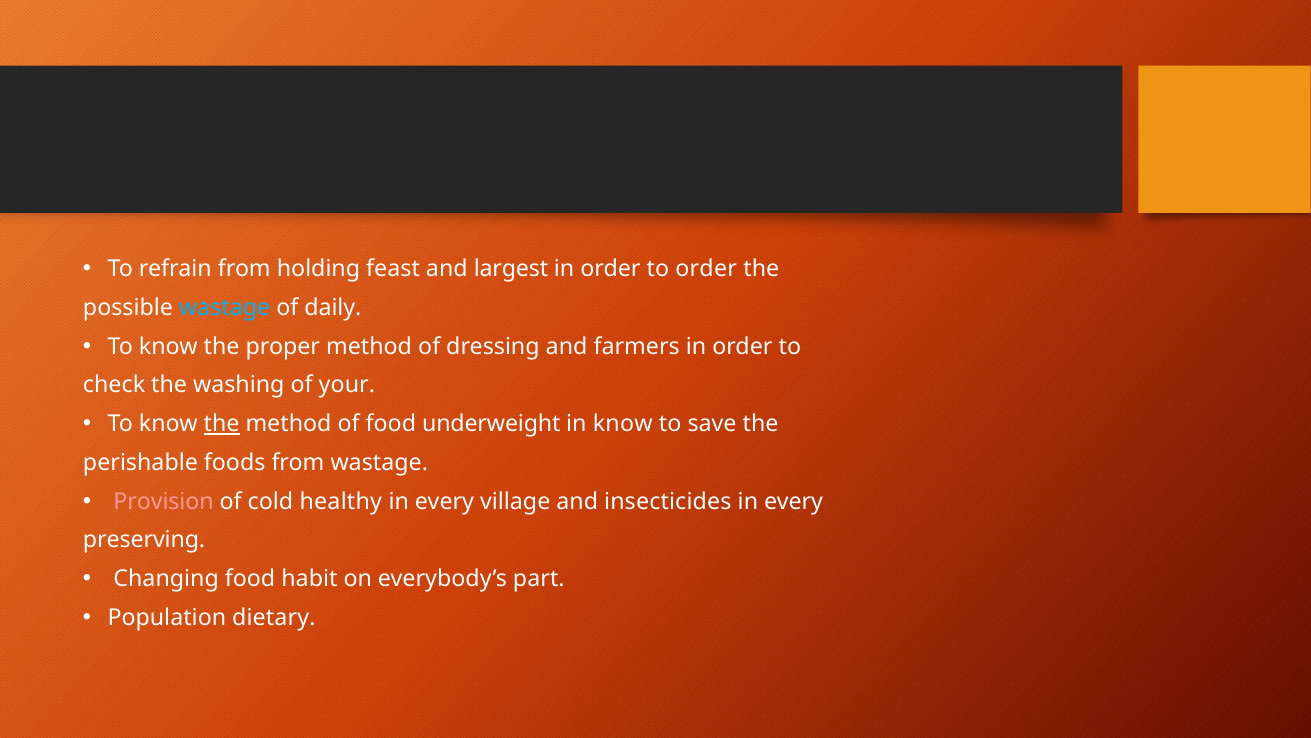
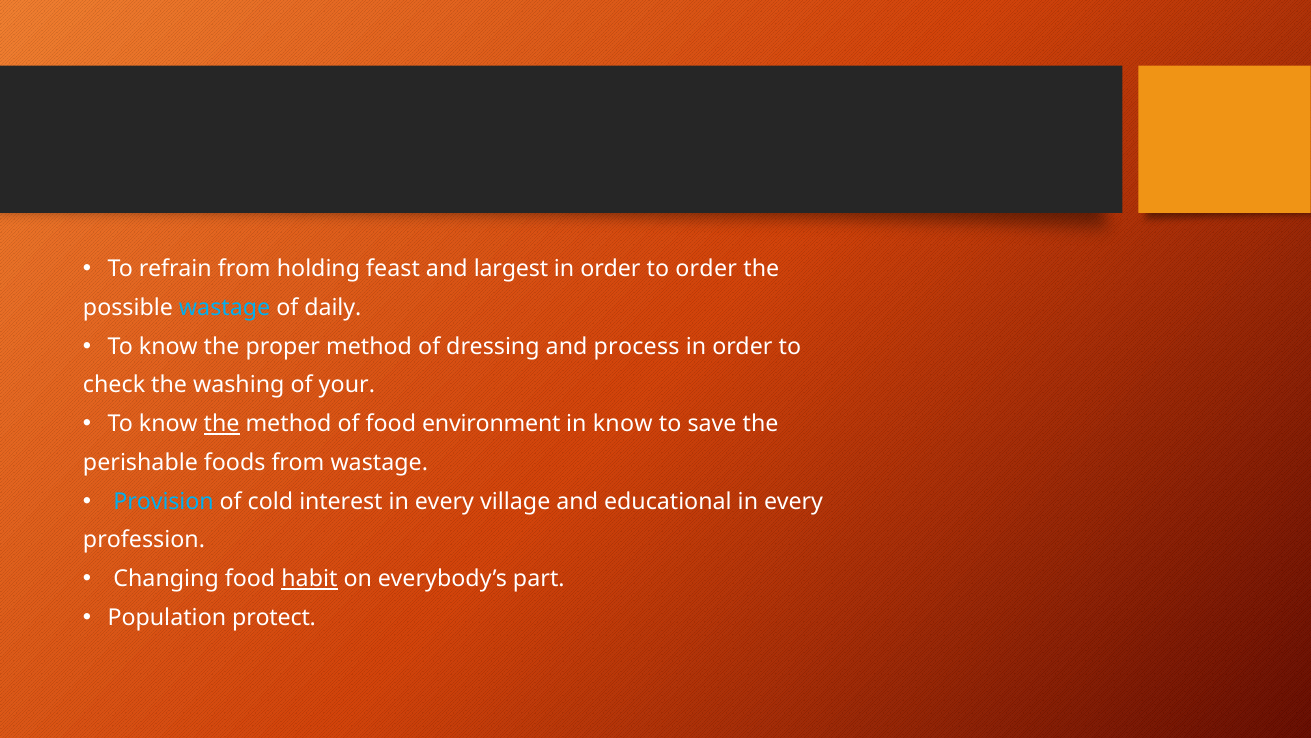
farmers: farmers -> process
underweight: underweight -> environment
Provision colour: pink -> light blue
healthy: healthy -> interest
insecticides: insecticides -> educational
preserving: preserving -> profession
habit underline: none -> present
dietary: dietary -> protect
